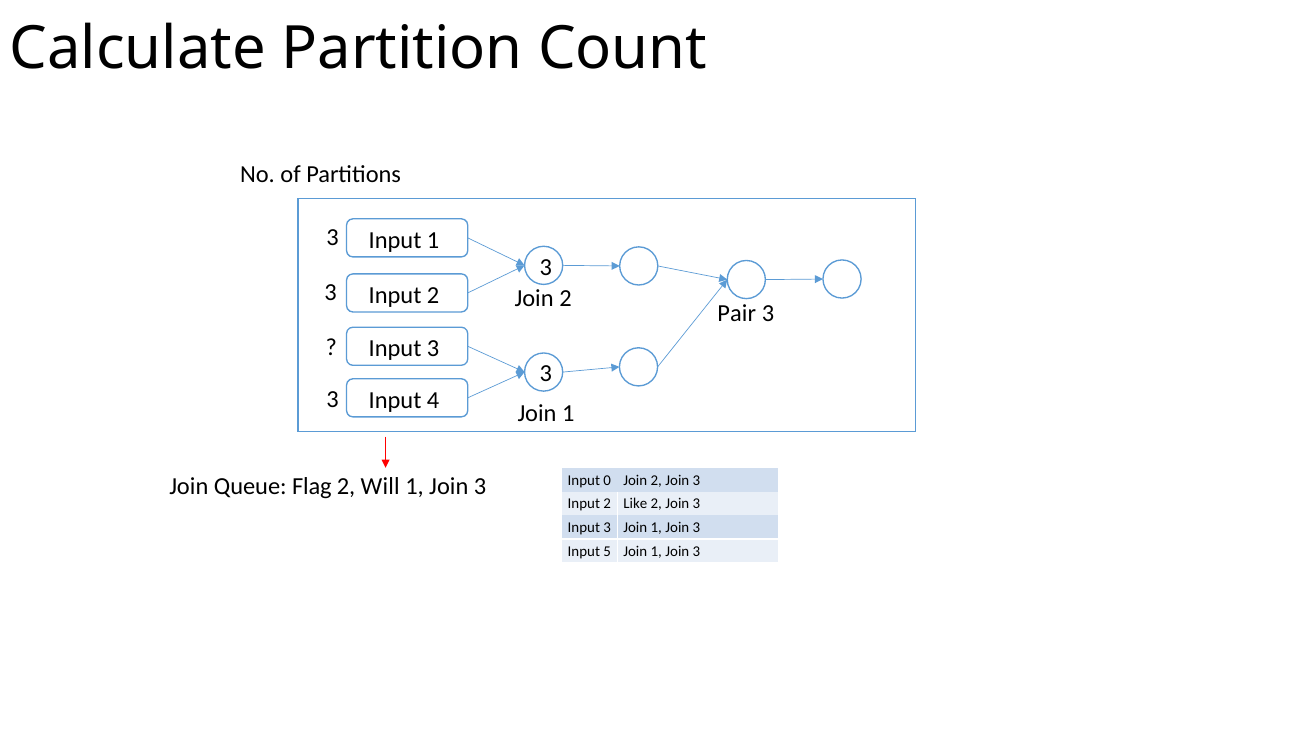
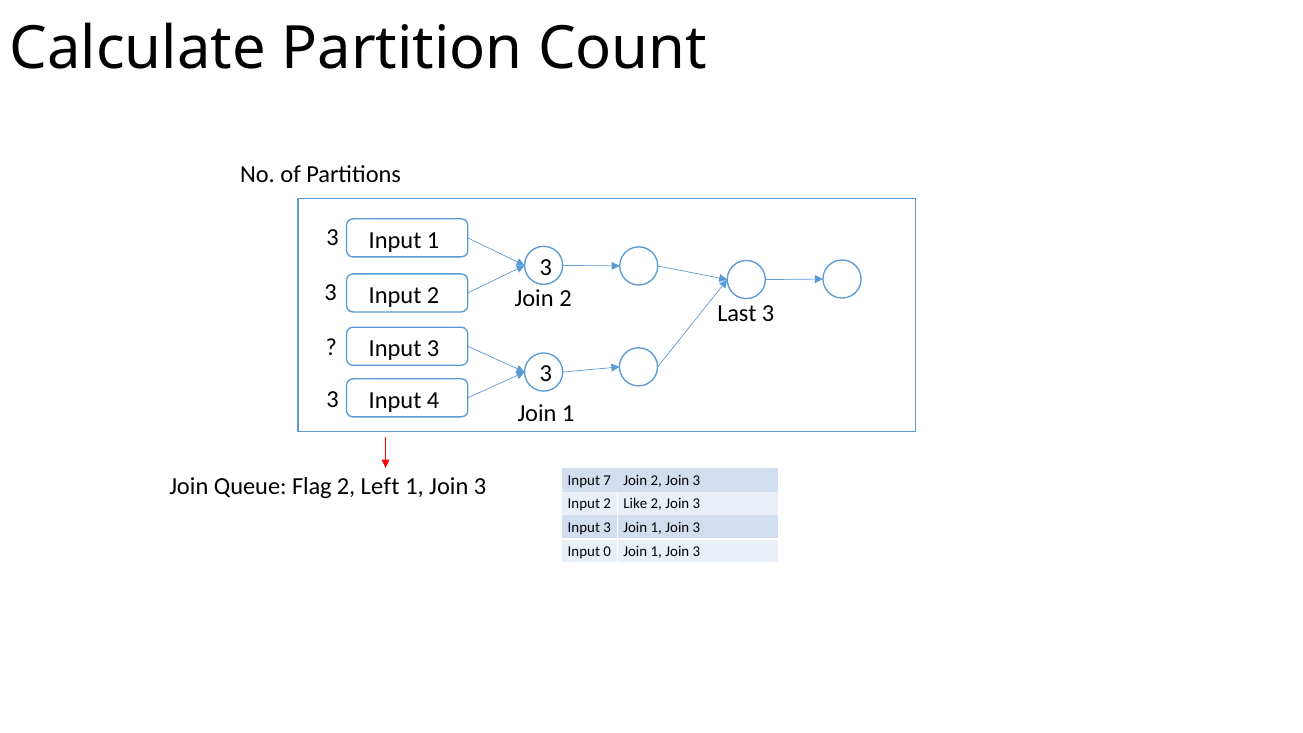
Pair: Pair -> Last
0: 0 -> 7
Will: Will -> Left
5: 5 -> 0
